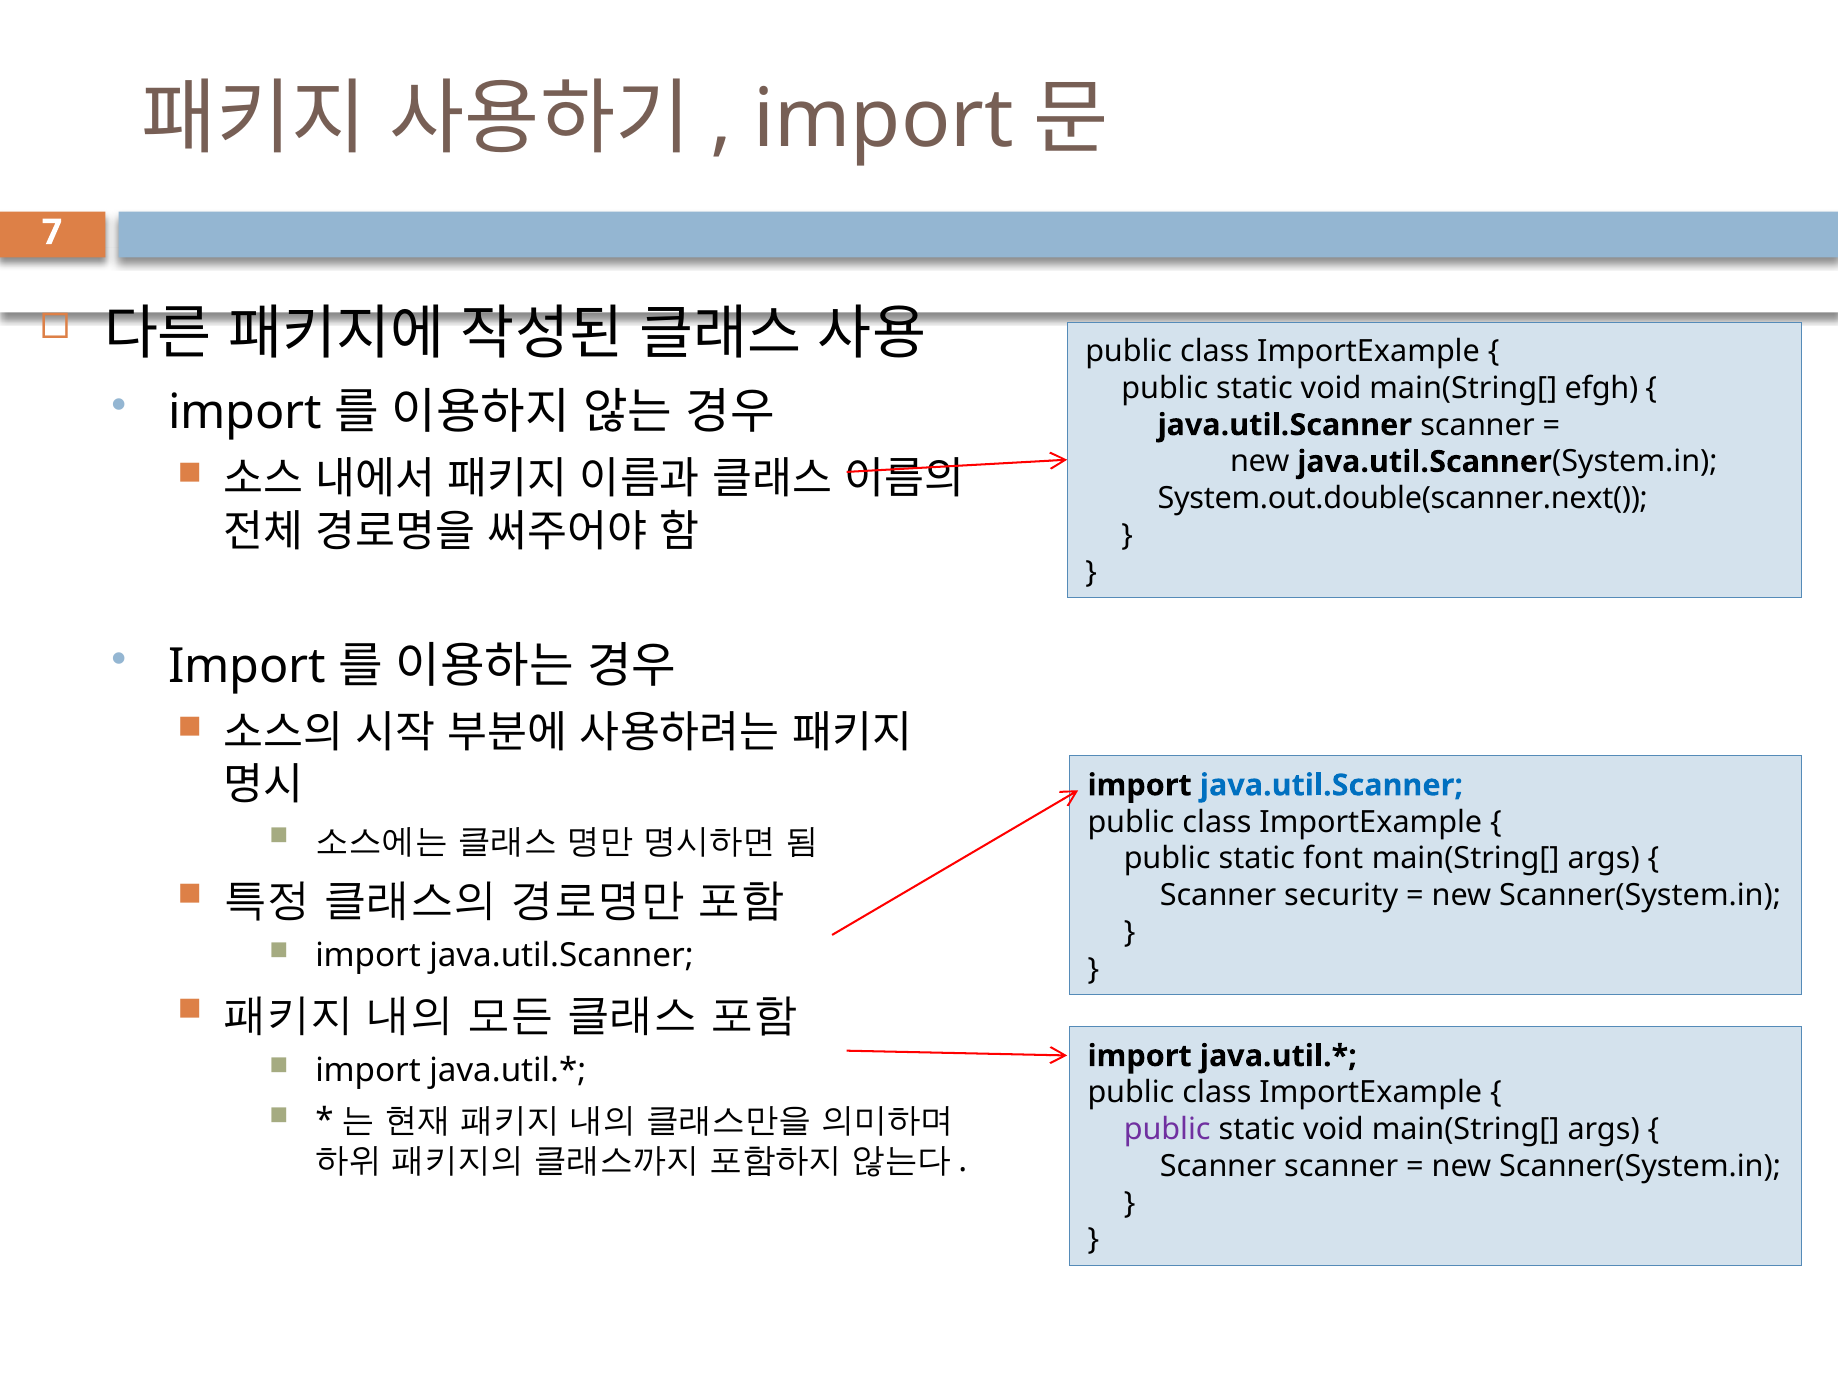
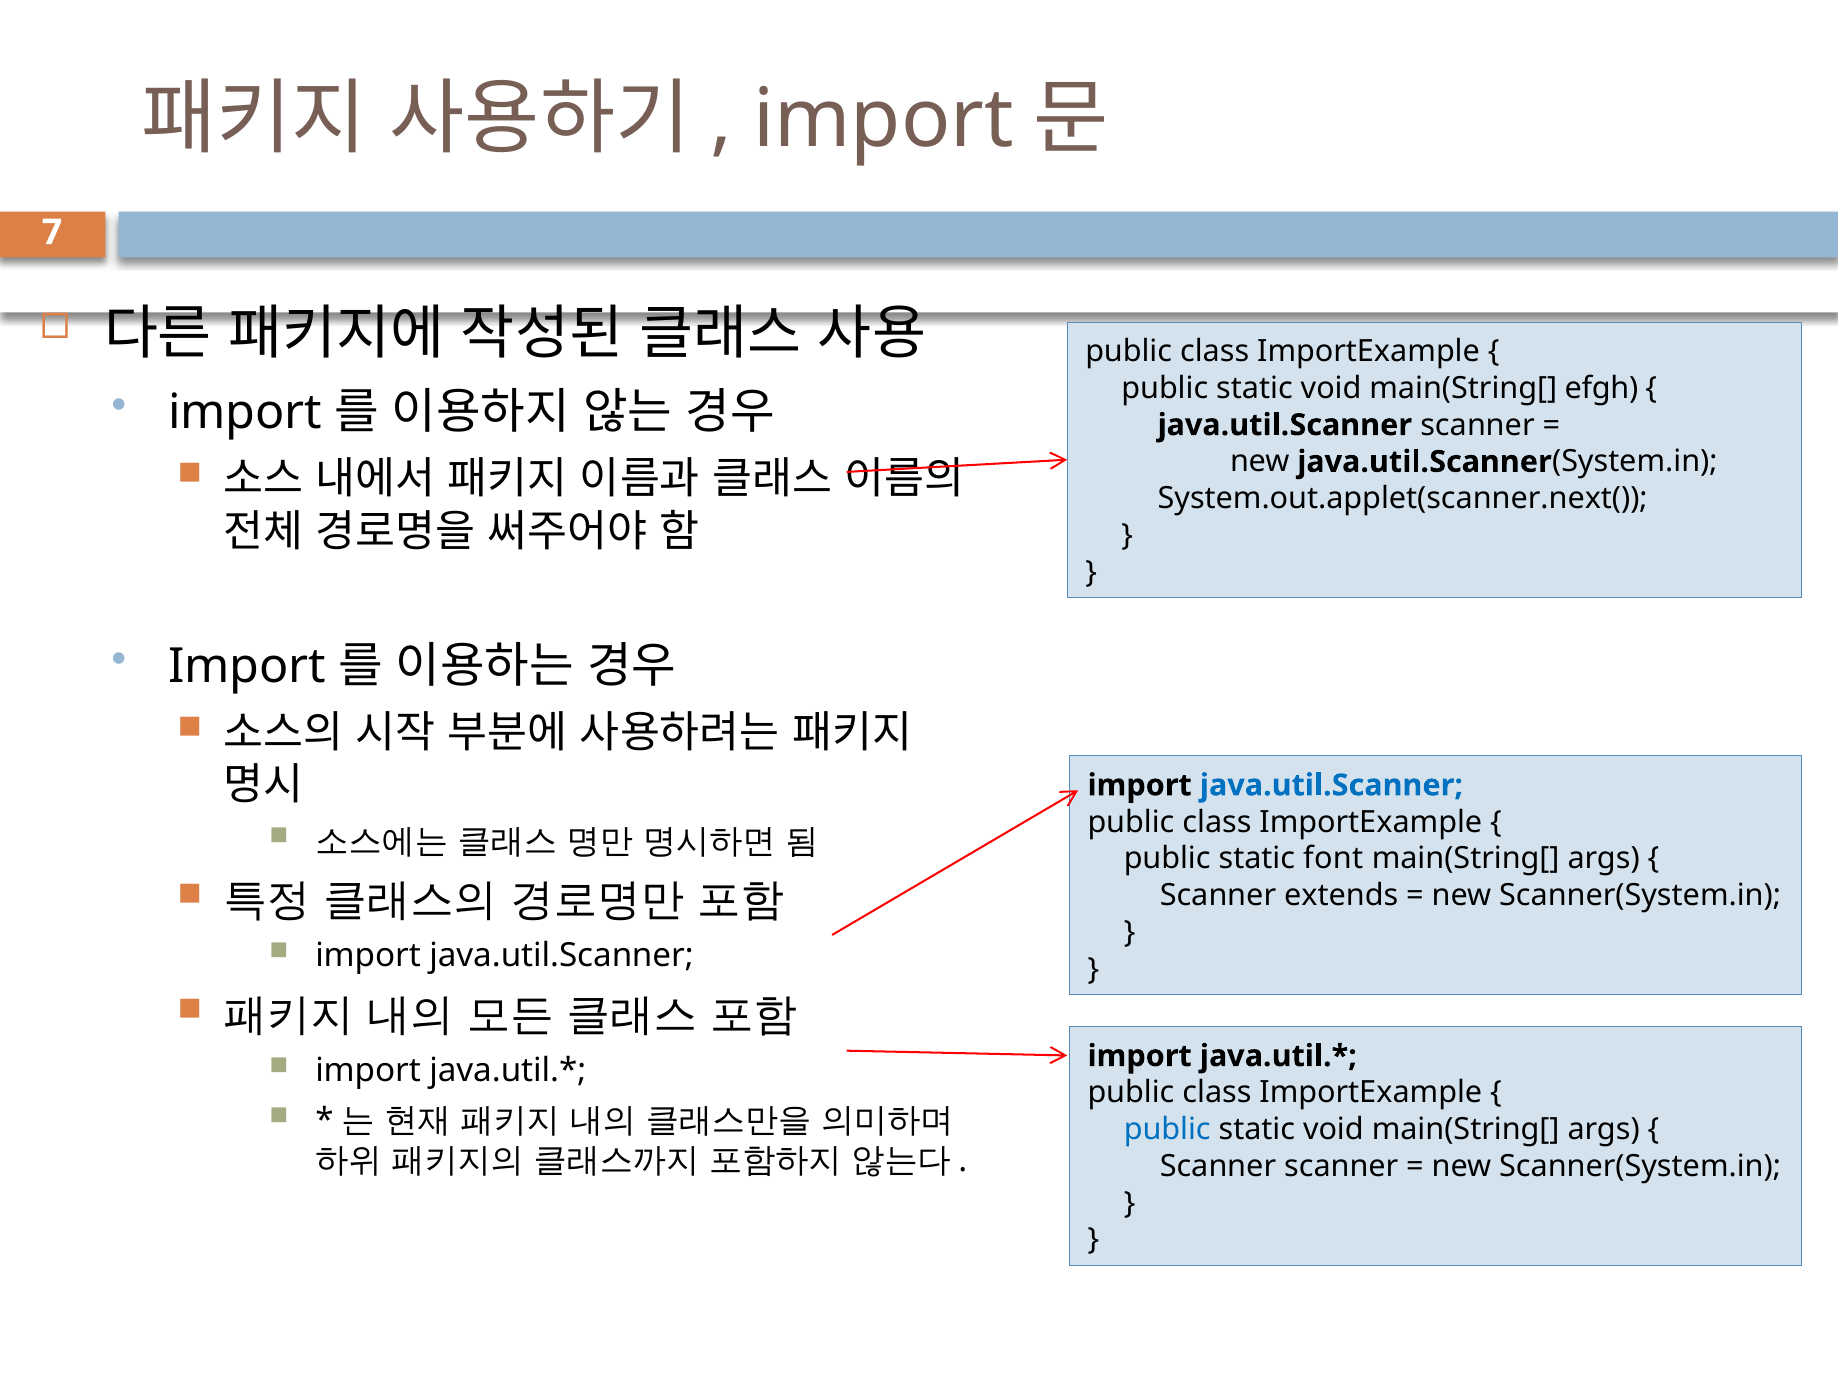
System.out.double(scanner.next(: System.out.double(scanner.next( -> System.out.applet(scanner.next(
security: security -> extends
public at (1167, 1130) colour: purple -> blue
